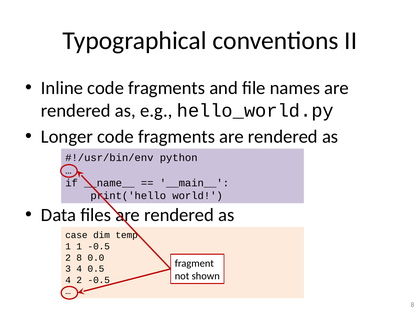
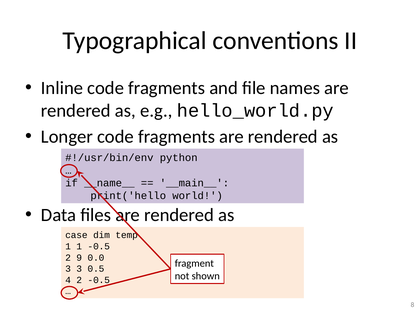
2 8: 8 -> 9
3 4: 4 -> 3
